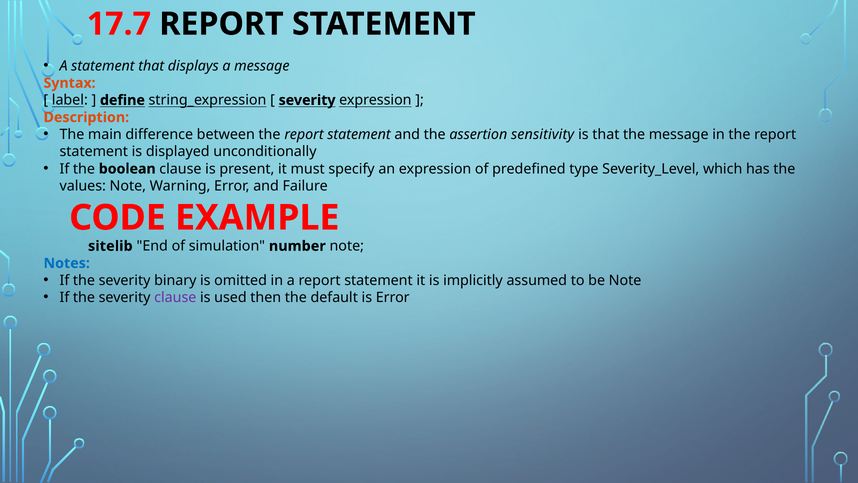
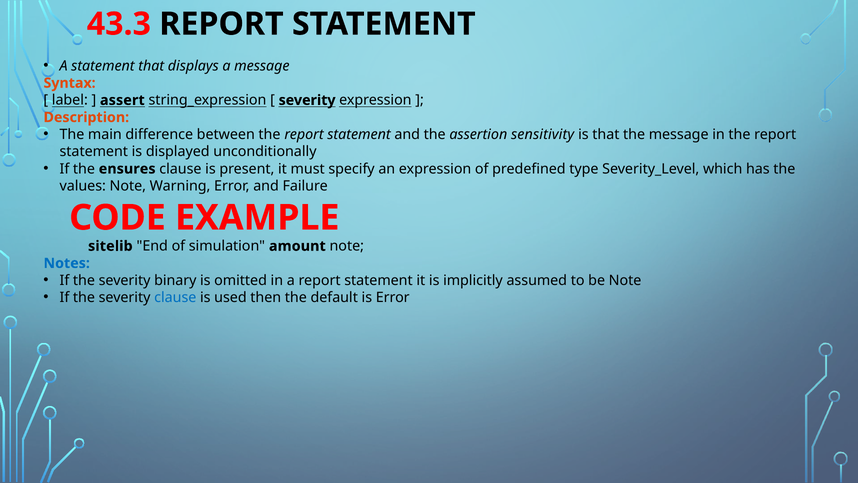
17.7: 17.7 -> 43.3
define: define -> assert
boolean: boolean -> ensures
number: number -> amount
clause at (175, 297) colour: purple -> blue
